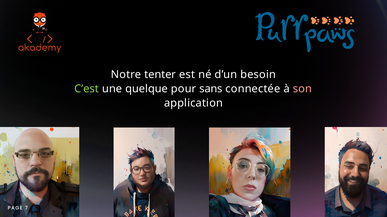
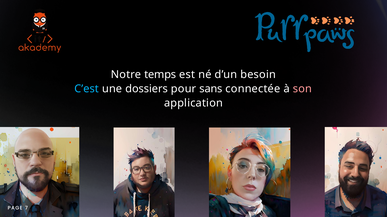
tenter: tenter -> temps
C’est colour: light green -> light blue
quelque: quelque -> dossiers
